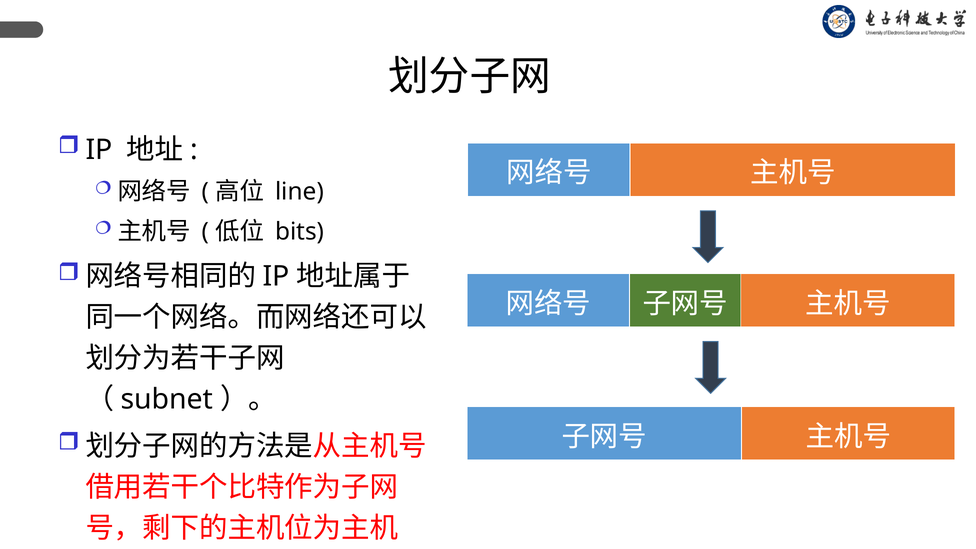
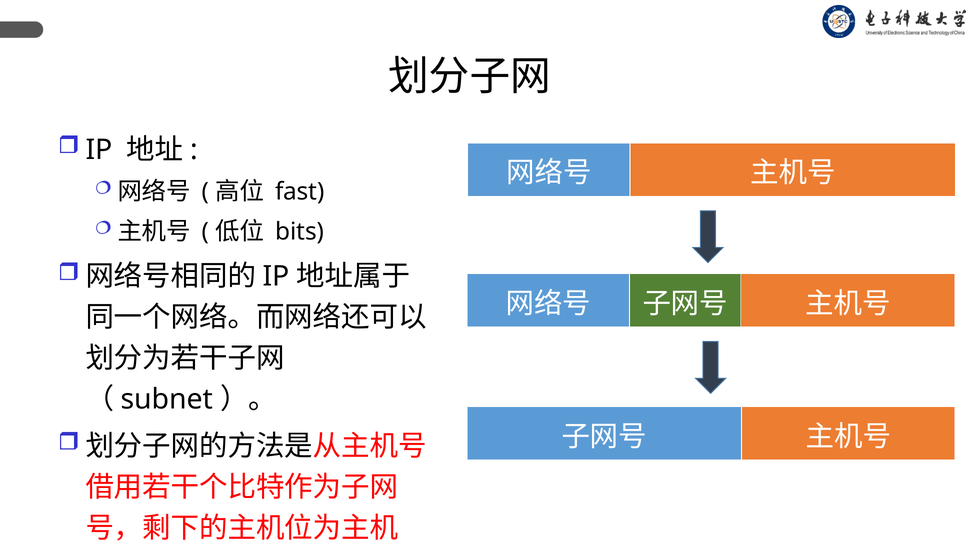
line: line -> fast
